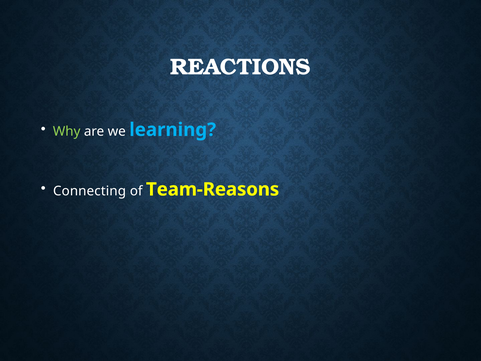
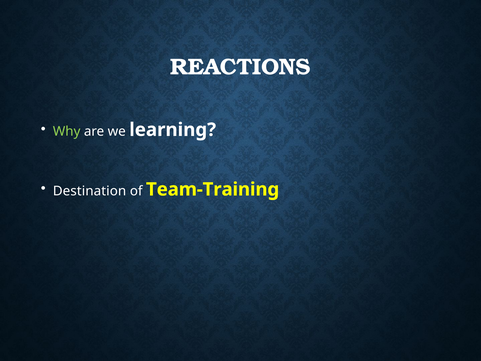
learning colour: light blue -> white
Connecting: Connecting -> Destination
Team-Reasons: Team-Reasons -> Team-Training
